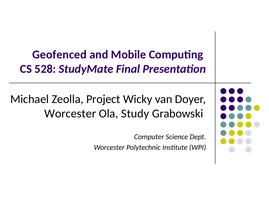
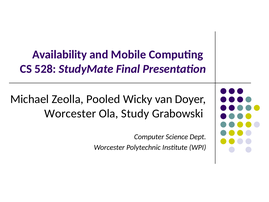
Geofenced: Geofenced -> Availability
Project: Project -> Pooled
